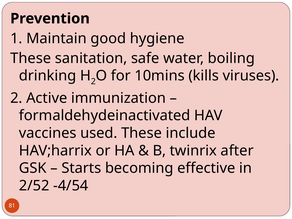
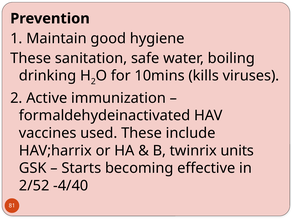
after: after -> units
-4/54: -4/54 -> -4/40
